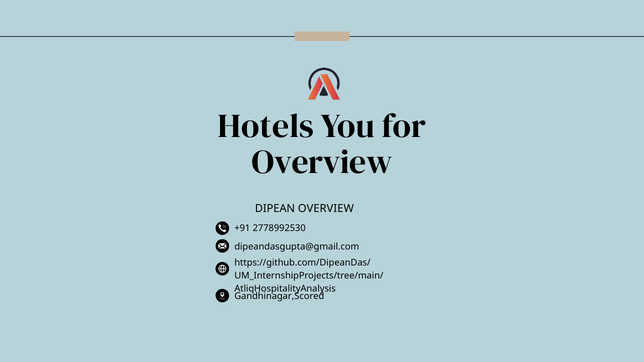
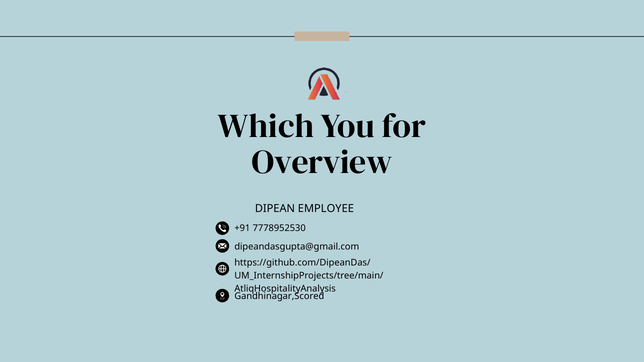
Hotels: Hotels -> Which
DIPEAN OVERVIEW: OVERVIEW -> EMPLOYEE
2778992530: 2778992530 -> 7778952530
